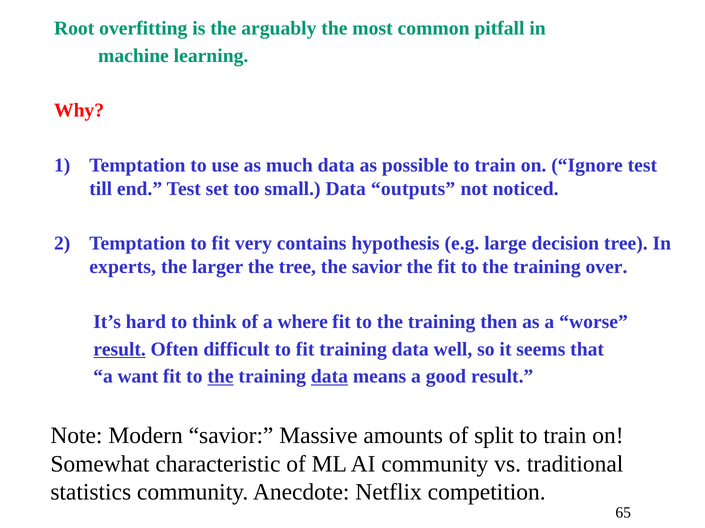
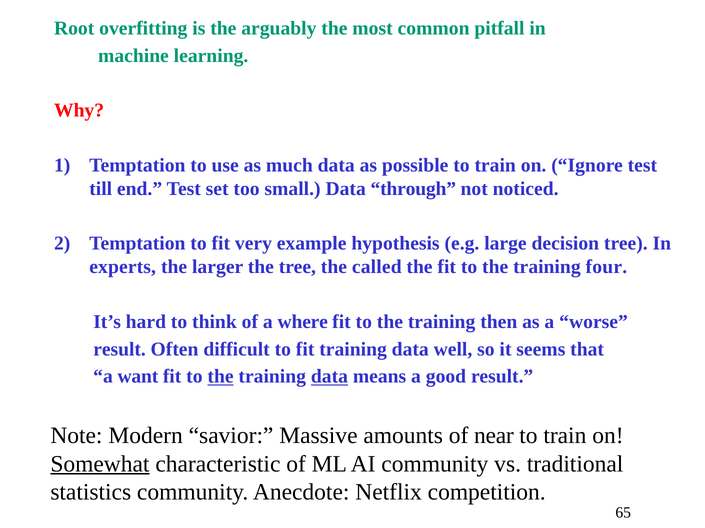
outputs: outputs -> through
contains: contains -> example
the savior: savior -> called
over: over -> four
result at (120, 350) underline: present -> none
split: split -> near
Somewhat underline: none -> present
